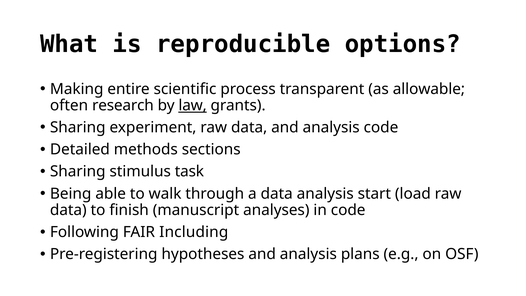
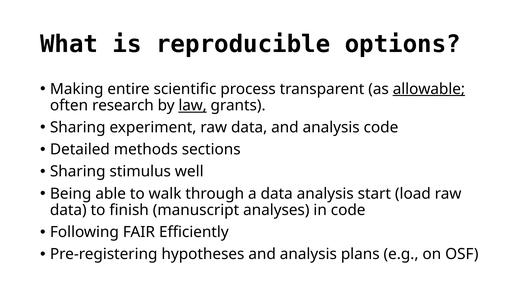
allowable underline: none -> present
task: task -> well
Including: Including -> Efficiently
